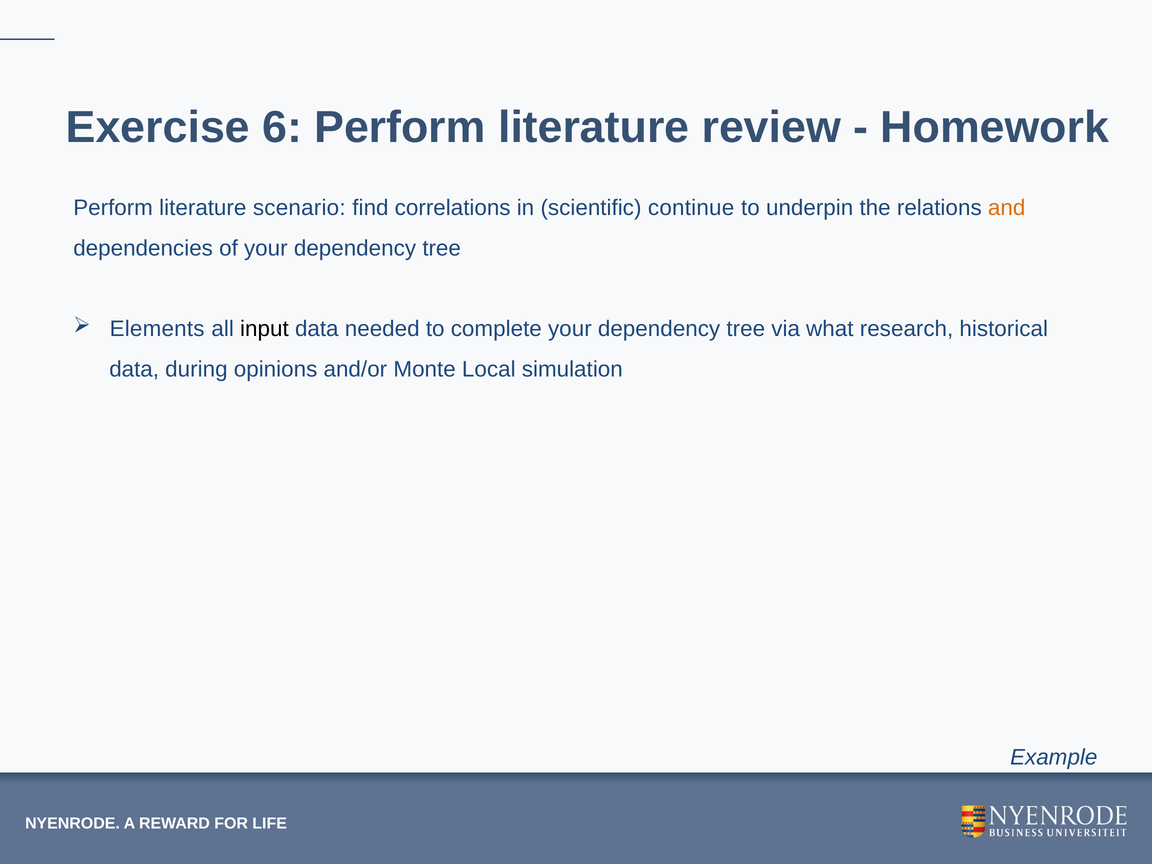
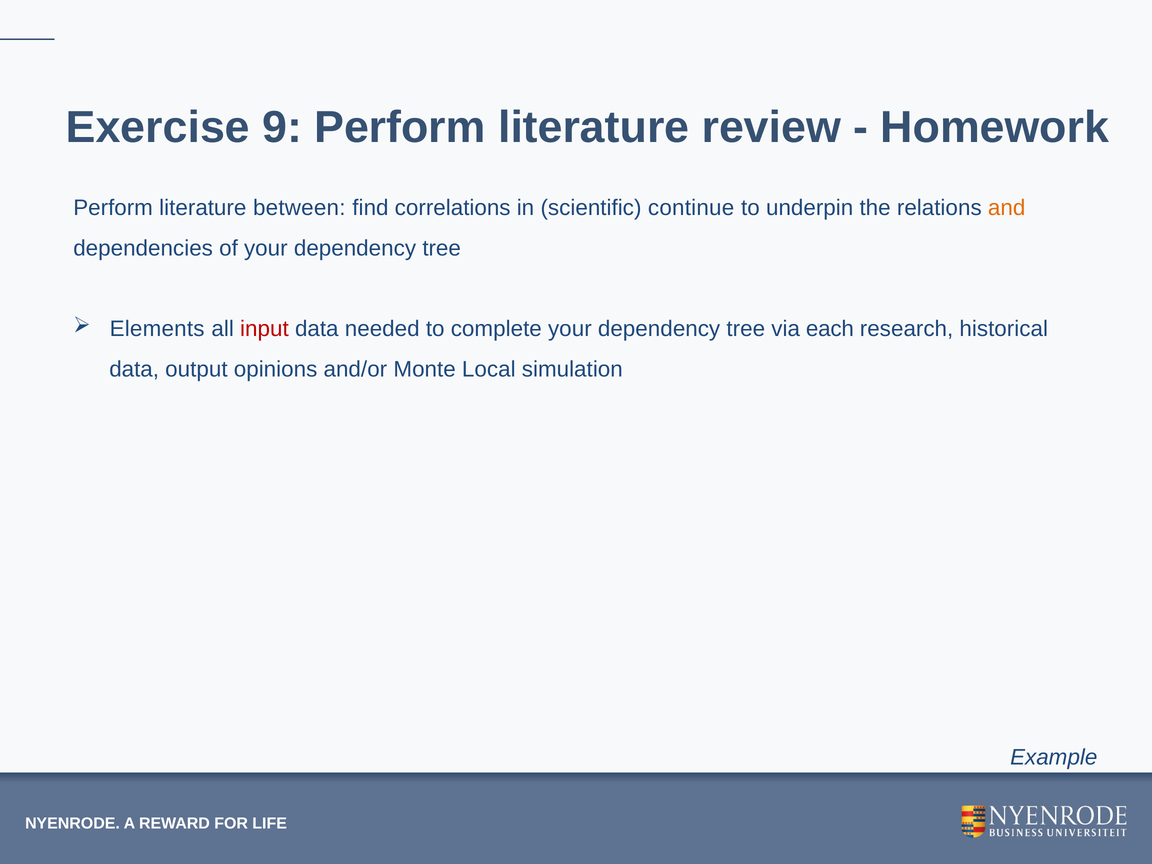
6: 6 -> 9
scenario: scenario -> between
input colour: black -> red
what: what -> each
during: during -> output
